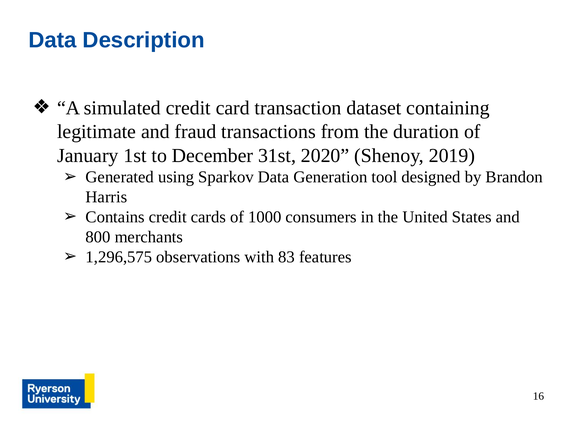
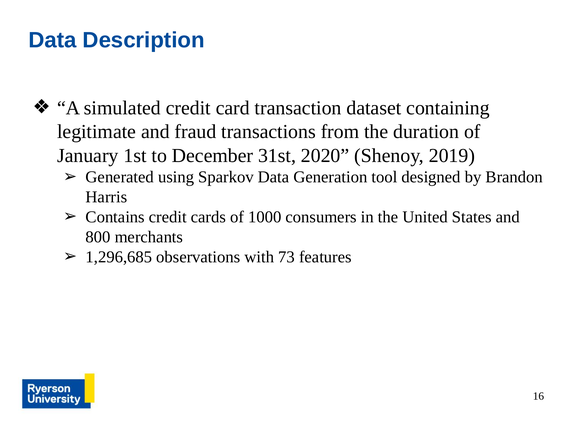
1,296,575: 1,296,575 -> 1,296,685
83: 83 -> 73
